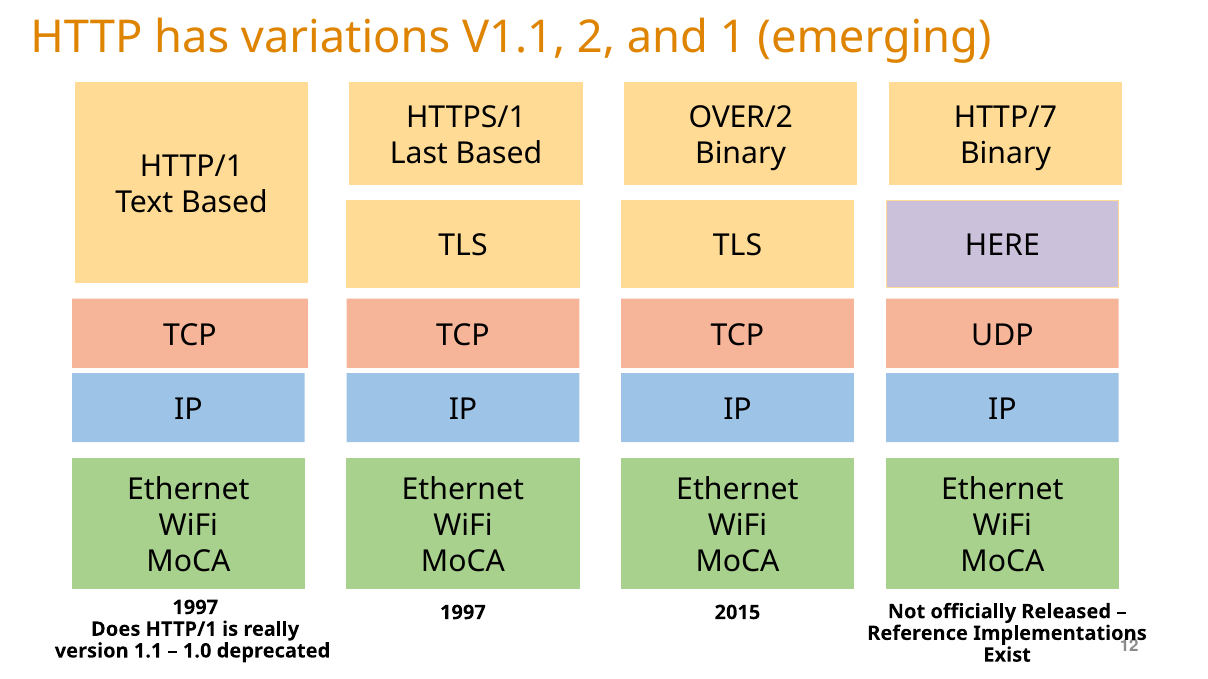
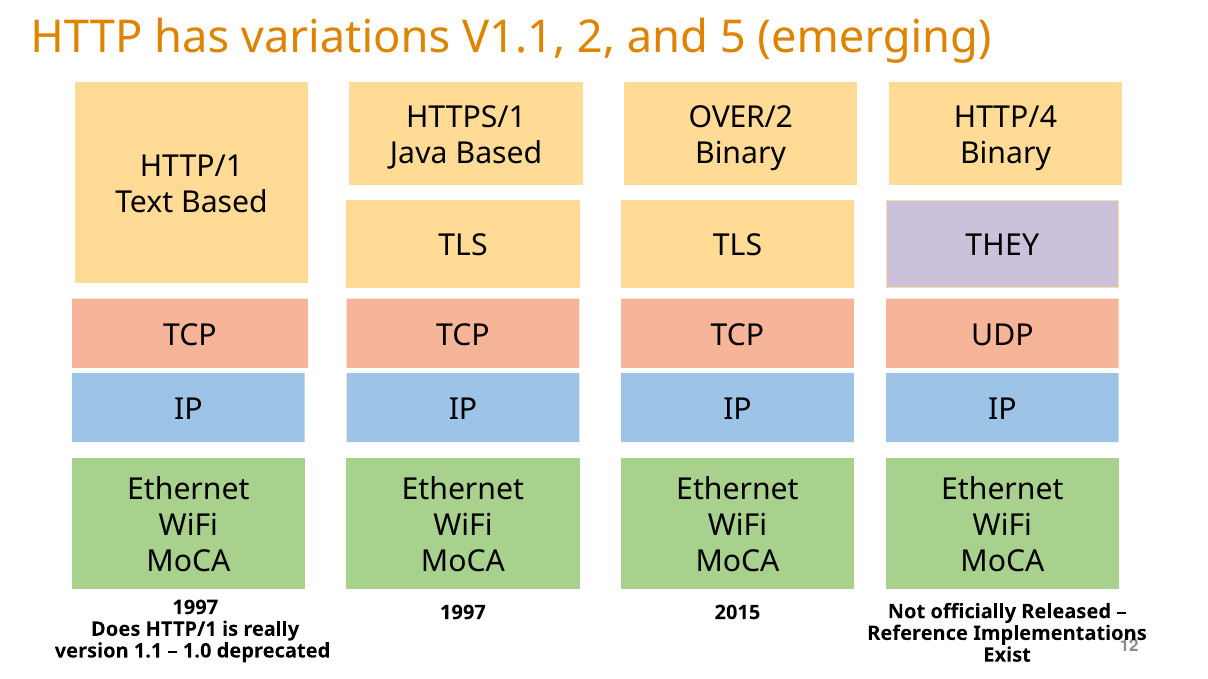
1: 1 -> 5
HTTP/7: HTTP/7 -> HTTP/4
Last: Last -> Java
HERE: HERE -> THEY
